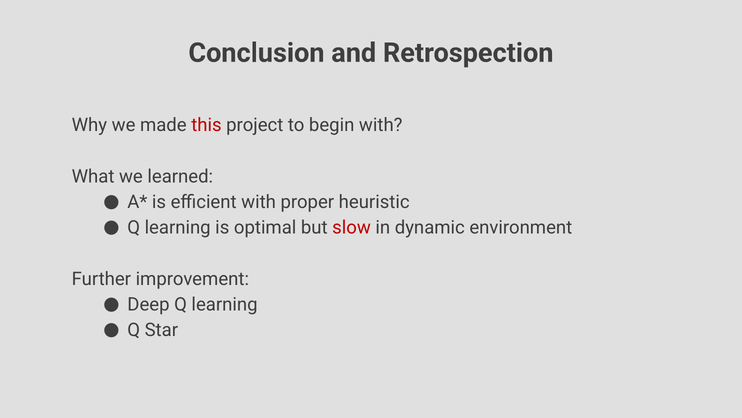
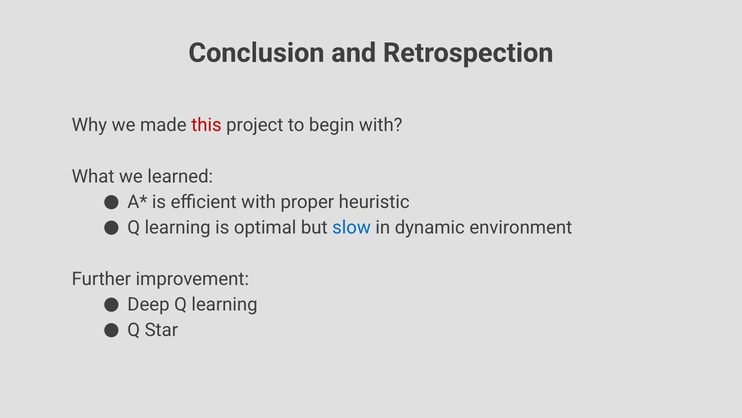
slow colour: red -> blue
